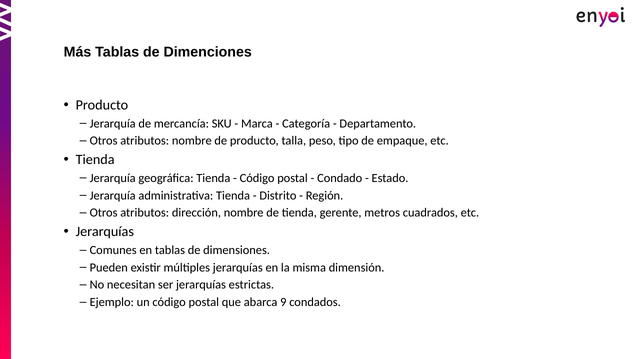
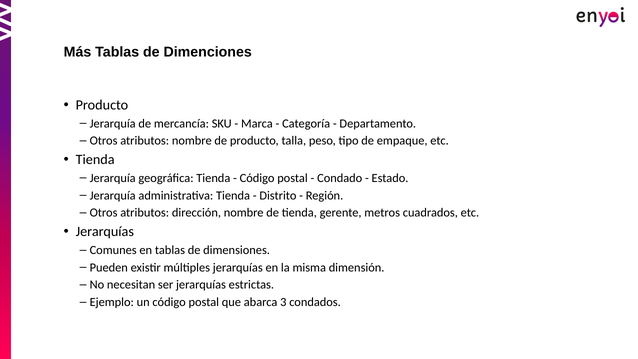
9: 9 -> 3
